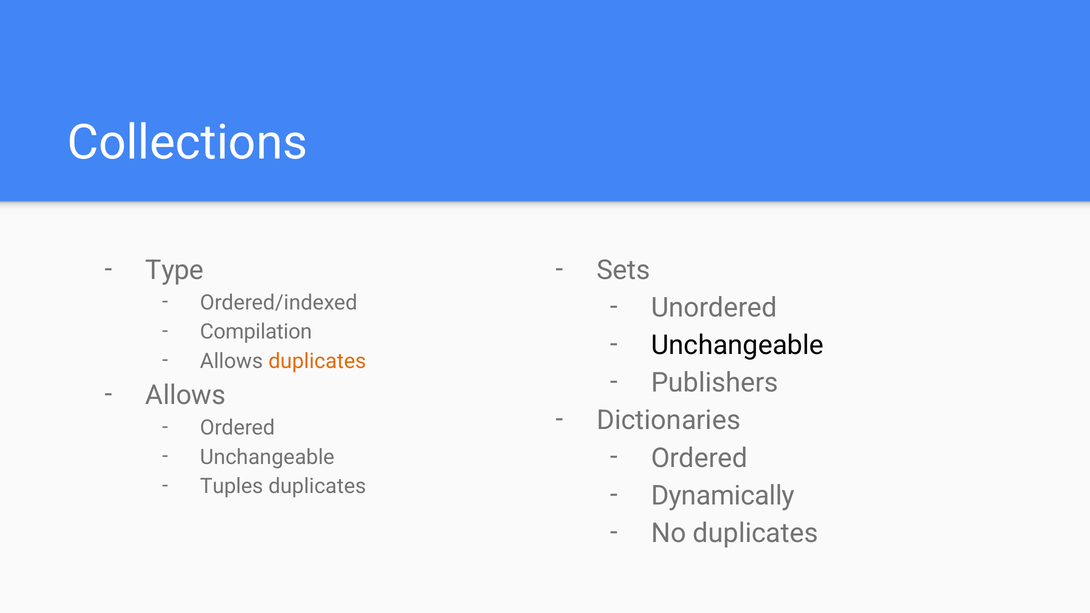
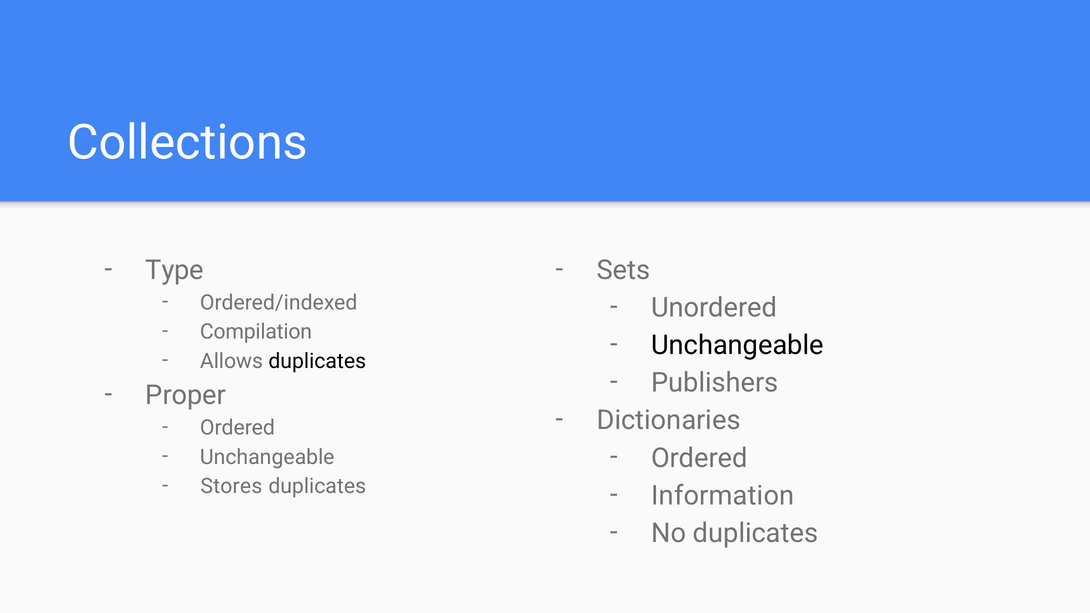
duplicates at (317, 361) colour: orange -> black
Allows at (186, 396): Allows -> Proper
Tuples: Tuples -> Stores
Dynamically: Dynamically -> Information
